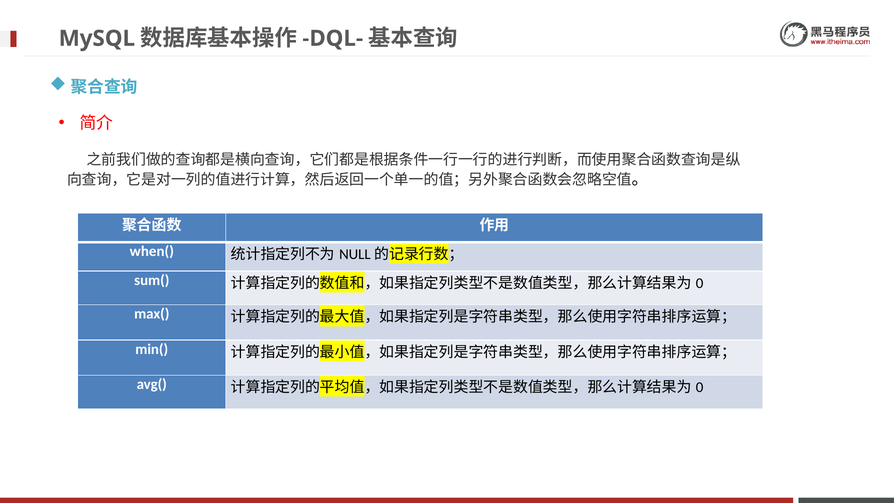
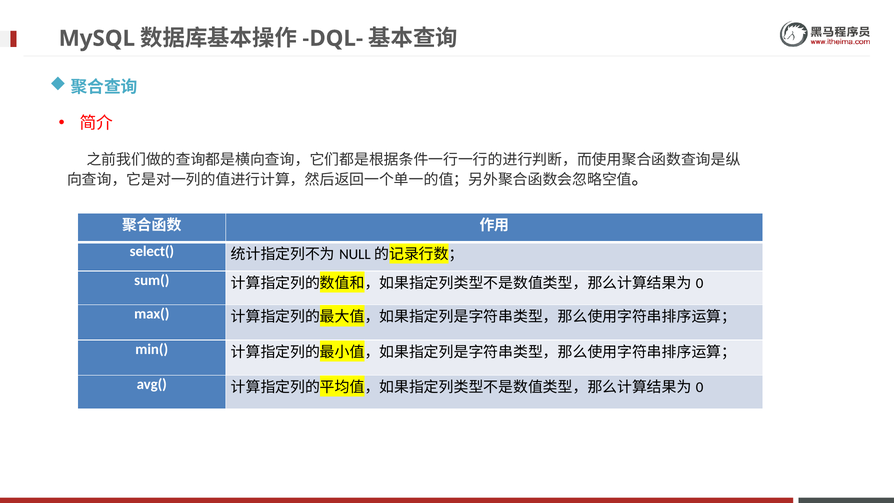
when(: when( -> select(
